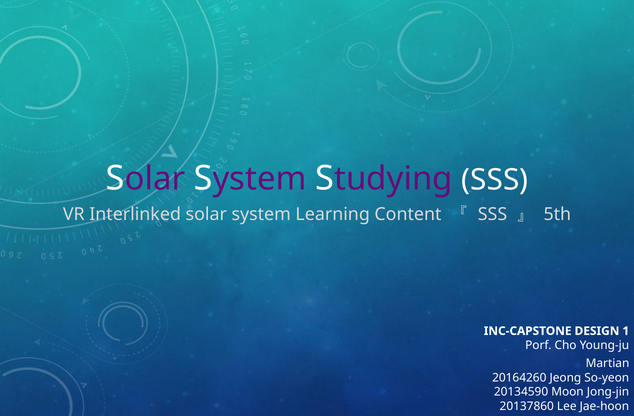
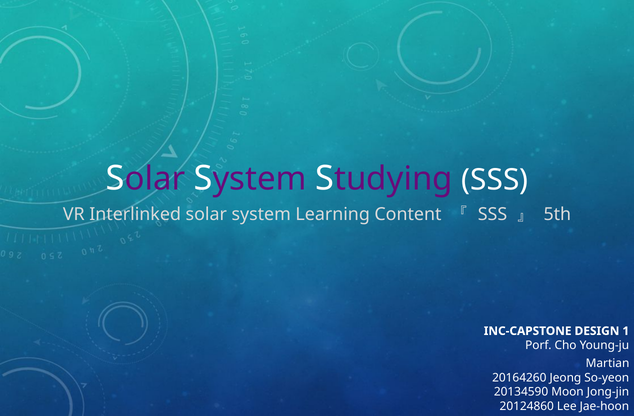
20137860: 20137860 -> 20124860
